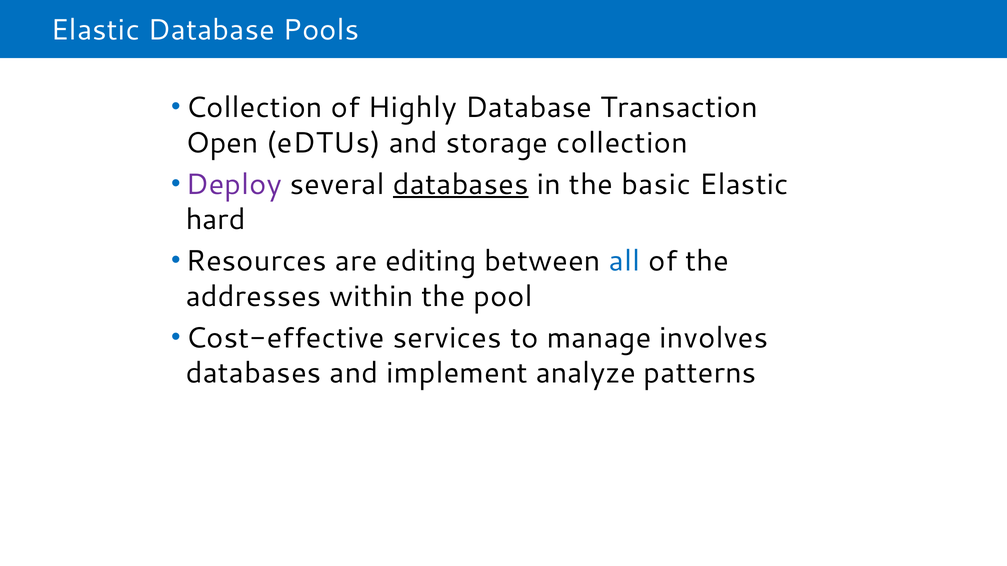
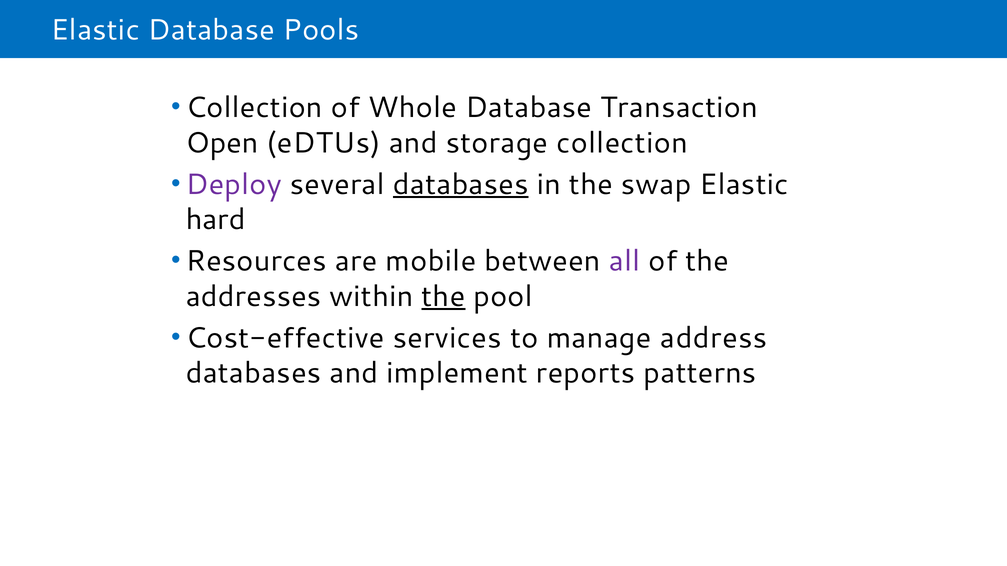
Highly: Highly -> Whole
basic: basic -> swap
editing: editing -> mobile
all colour: blue -> purple
the at (443, 297) underline: none -> present
involves: involves -> address
analyze: analyze -> reports
